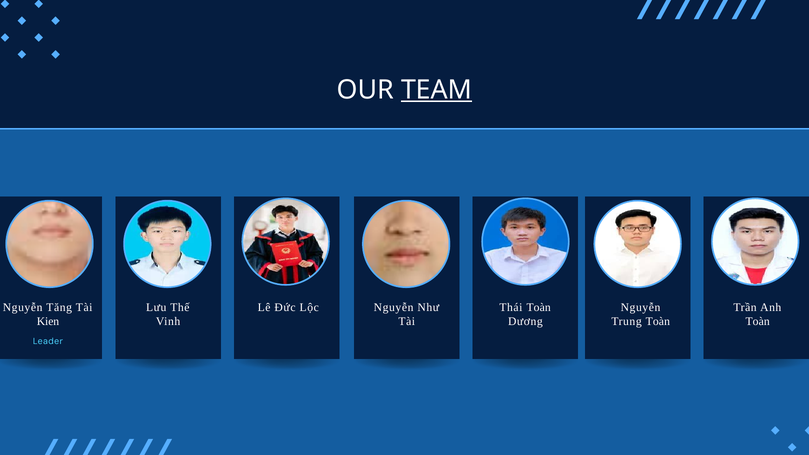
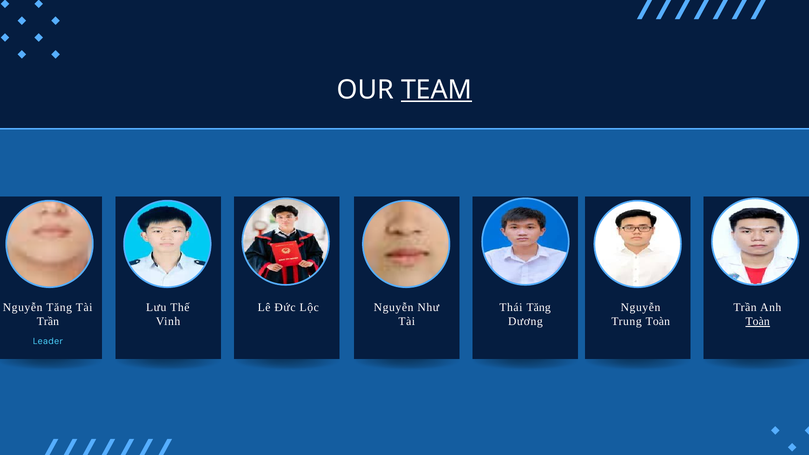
Thái Toàn: Toàn -> Tăng
Kien at (48, 322): Kien -> Trần
Toàn at (758, 322) underline: none -> present
